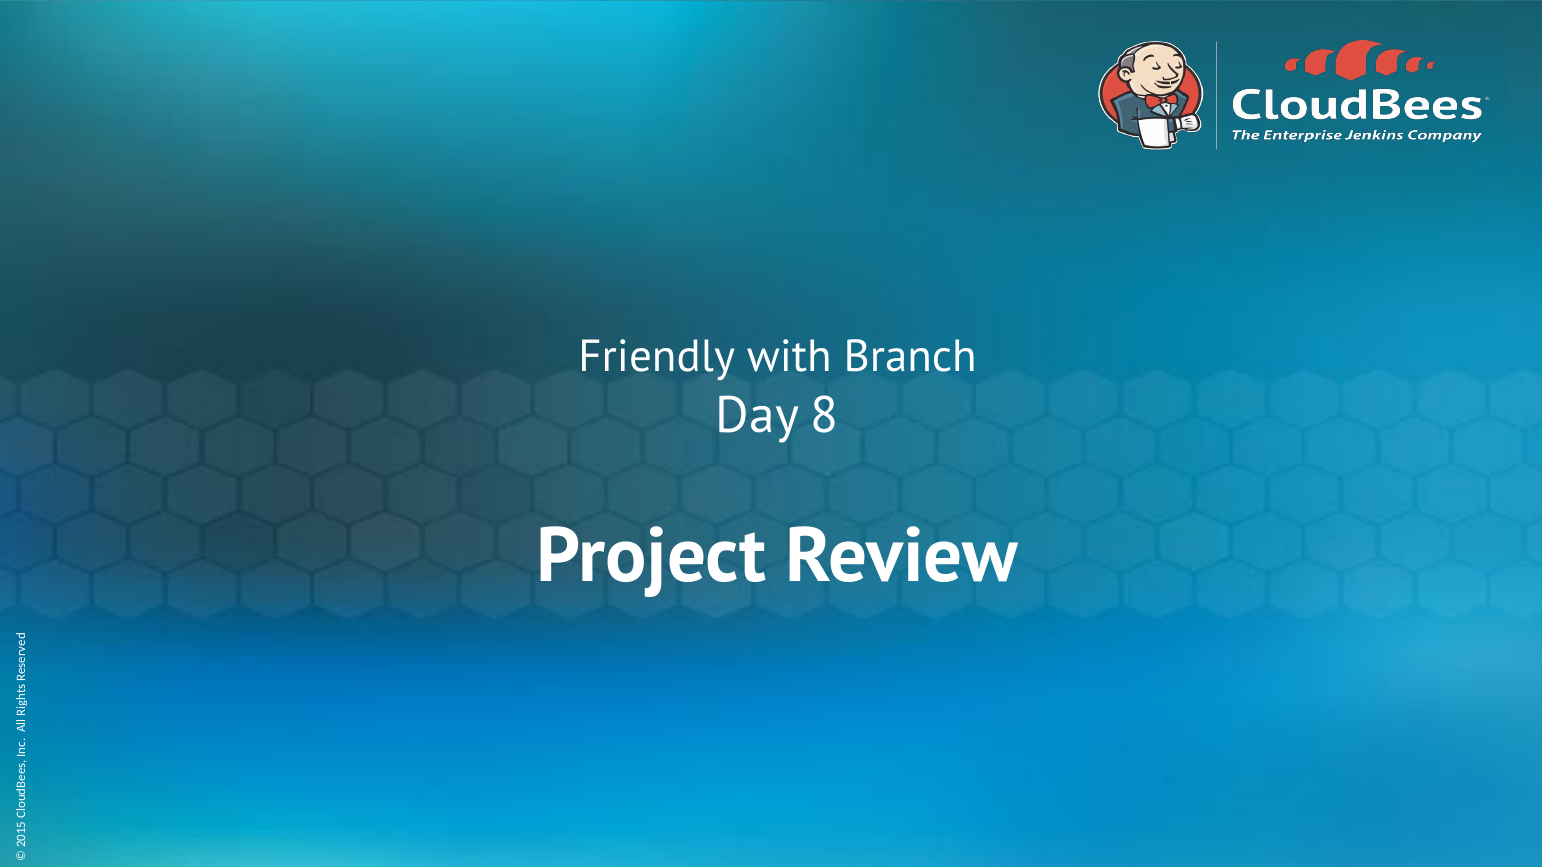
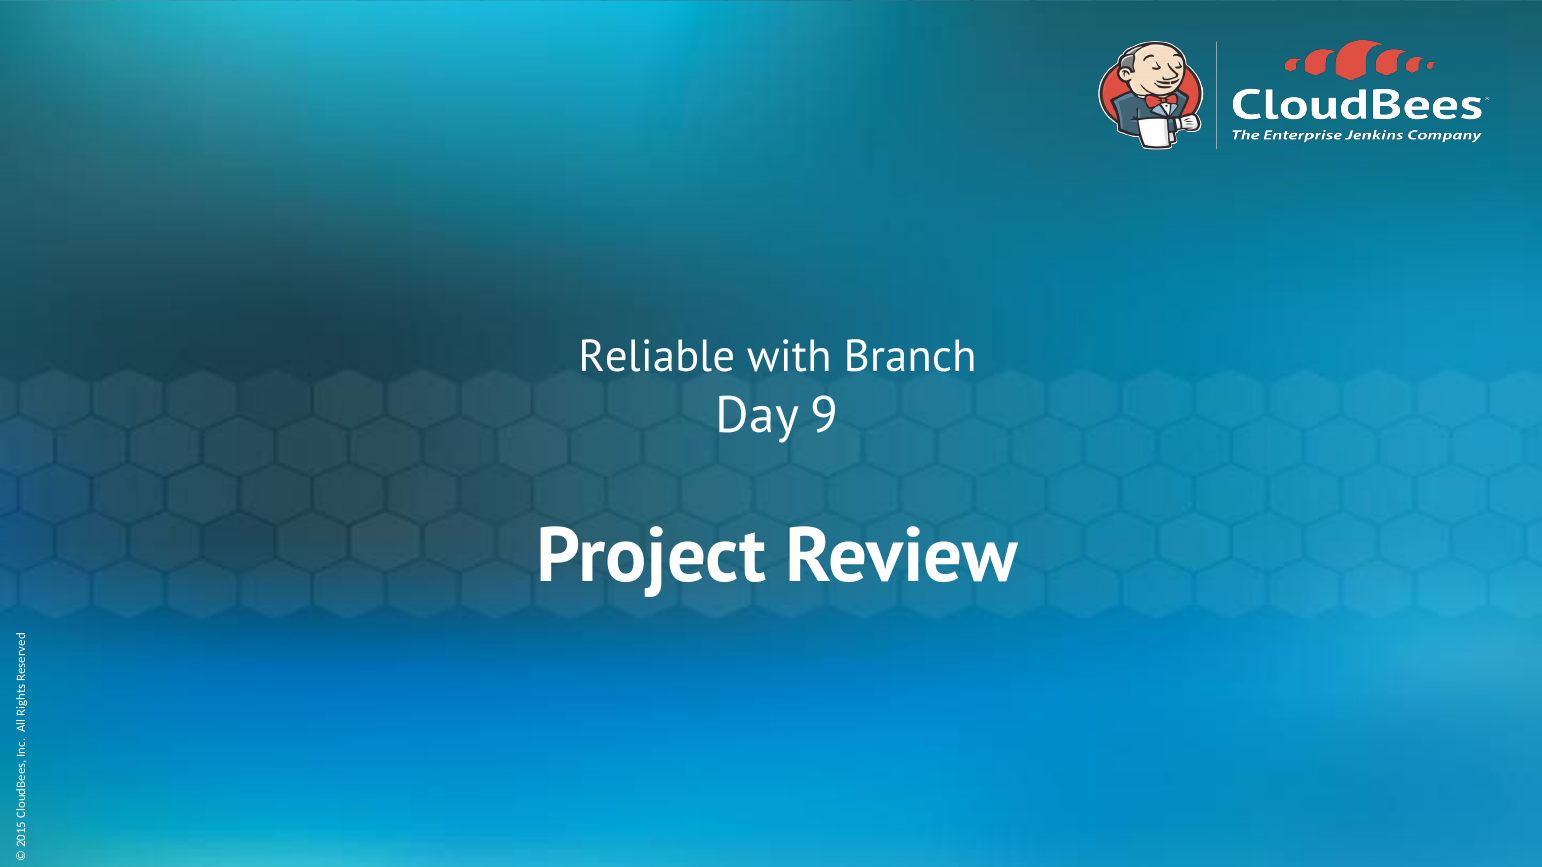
Friendly: Friendly -> Reliable
8: 8 -> 9
